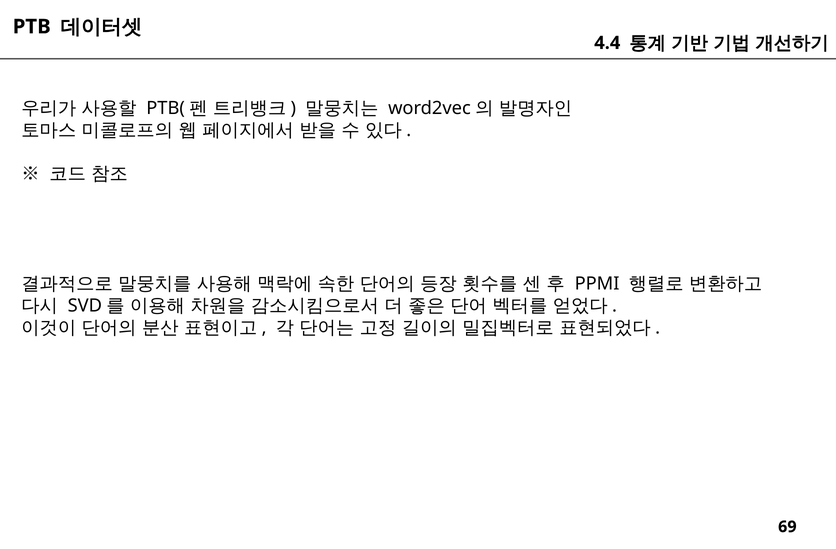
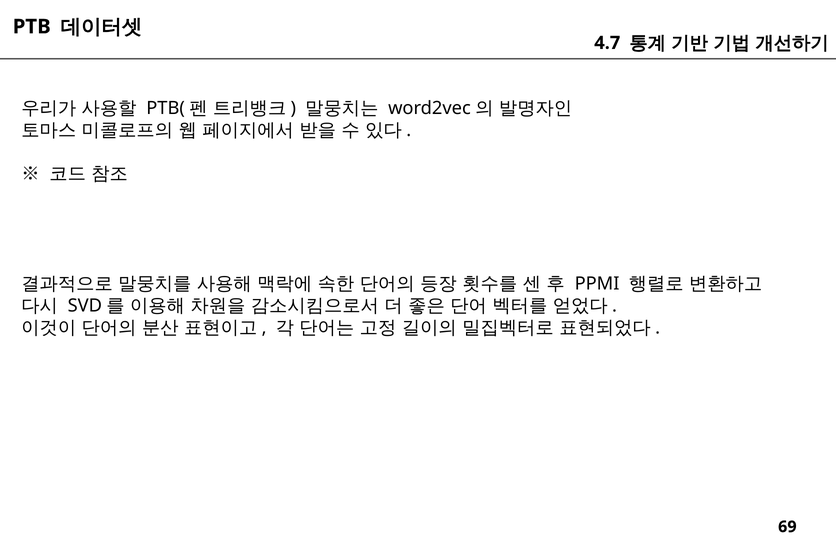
4.4: 4.4 -> 4.7
